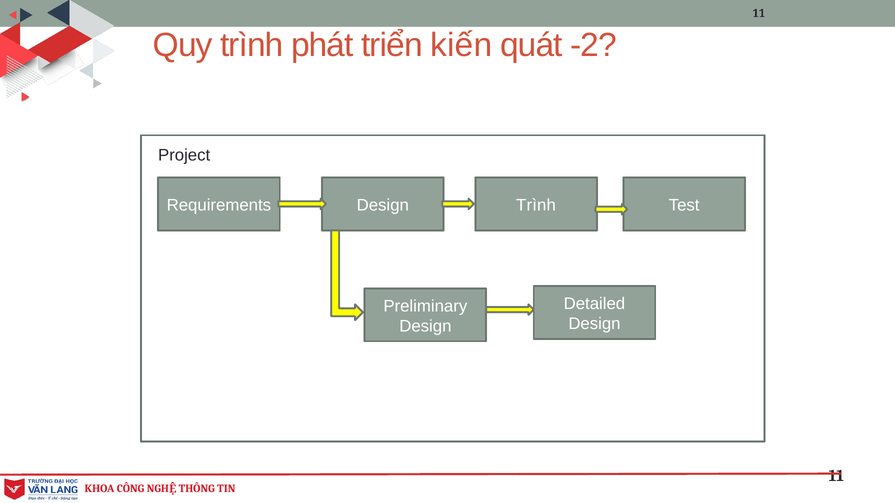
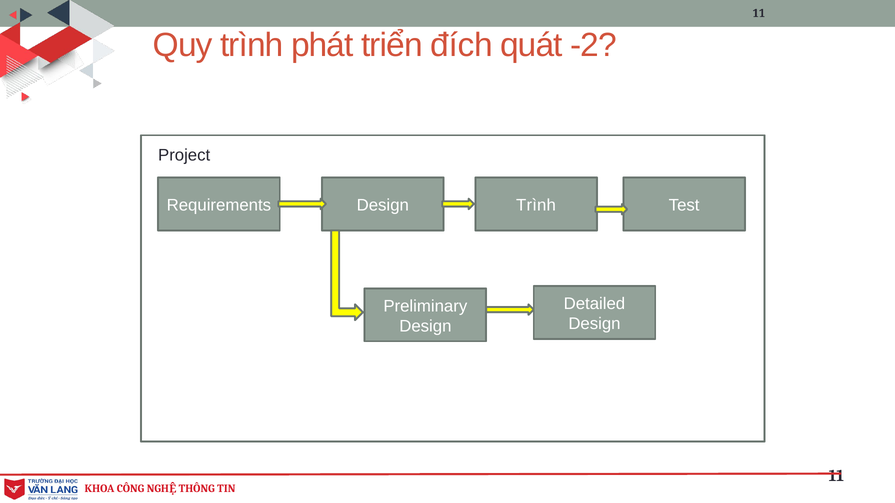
kiến: kiến -> đích
